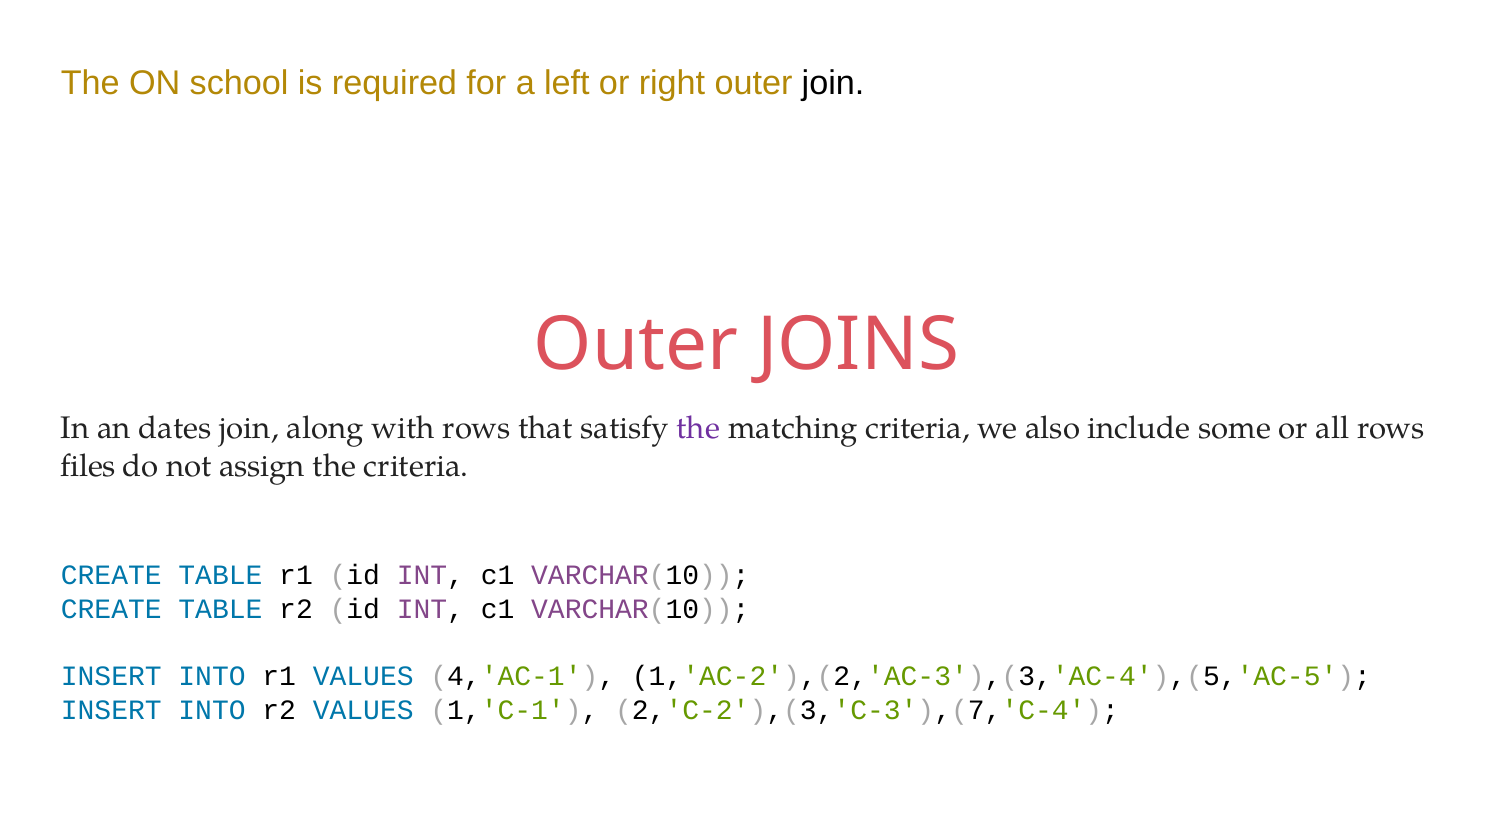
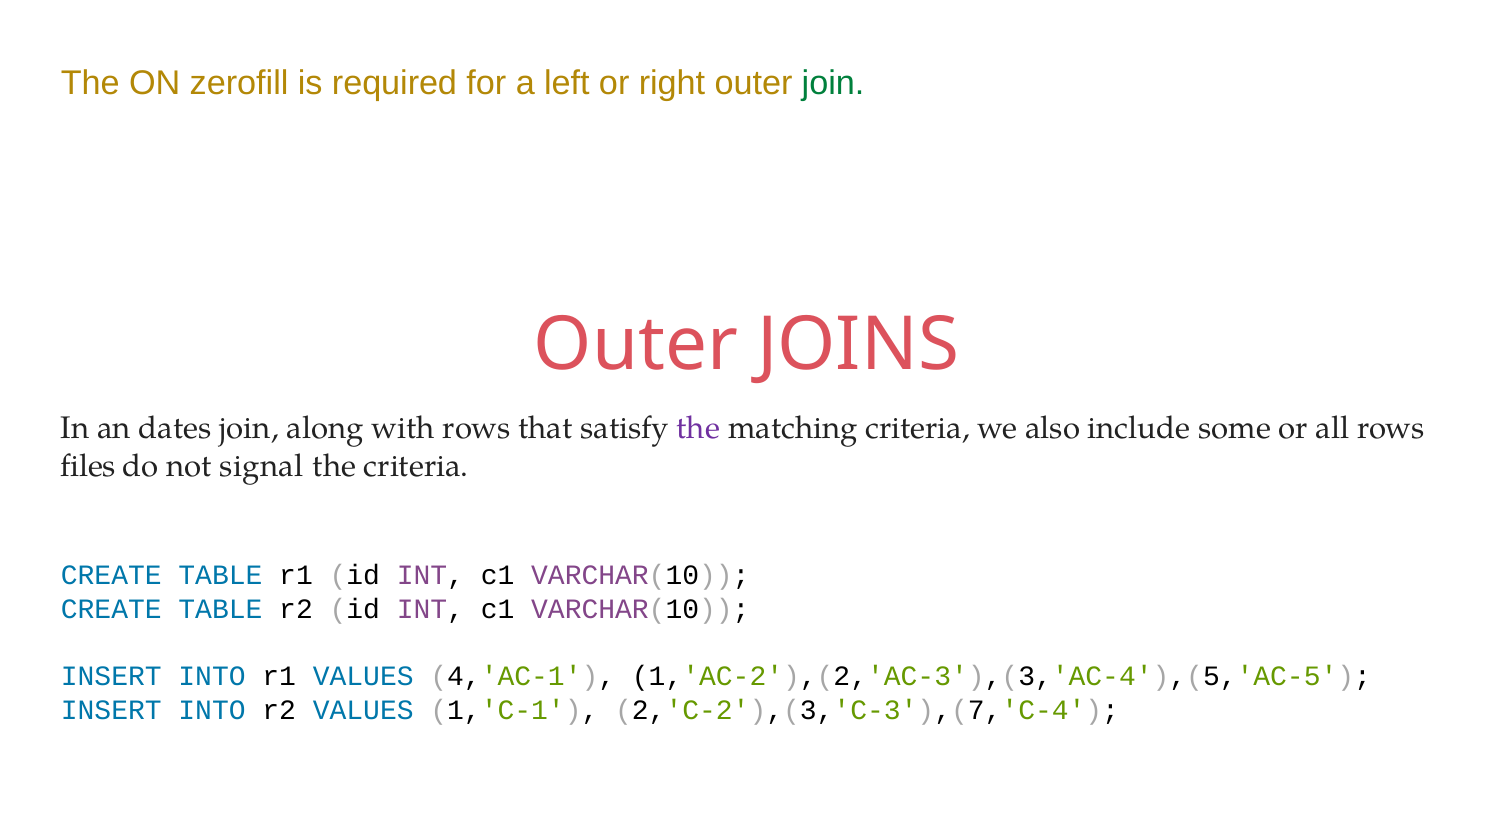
school: school -> zerofill
join at (833, 84) colour: black -> green
assign: assign -> signal
